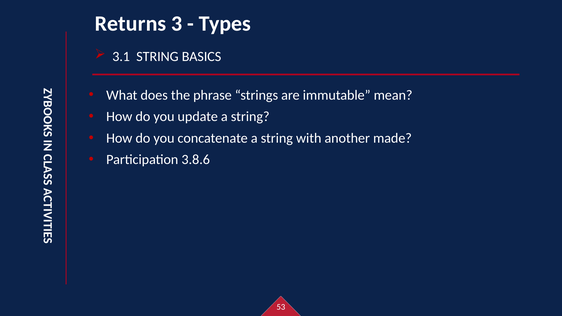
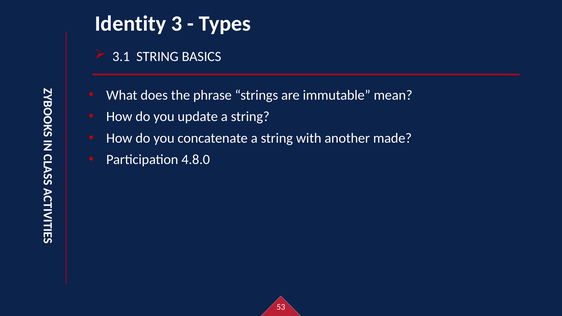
Returns: Returns -> Identity
3.8.6: 3.8.6 -> 4.8.0
